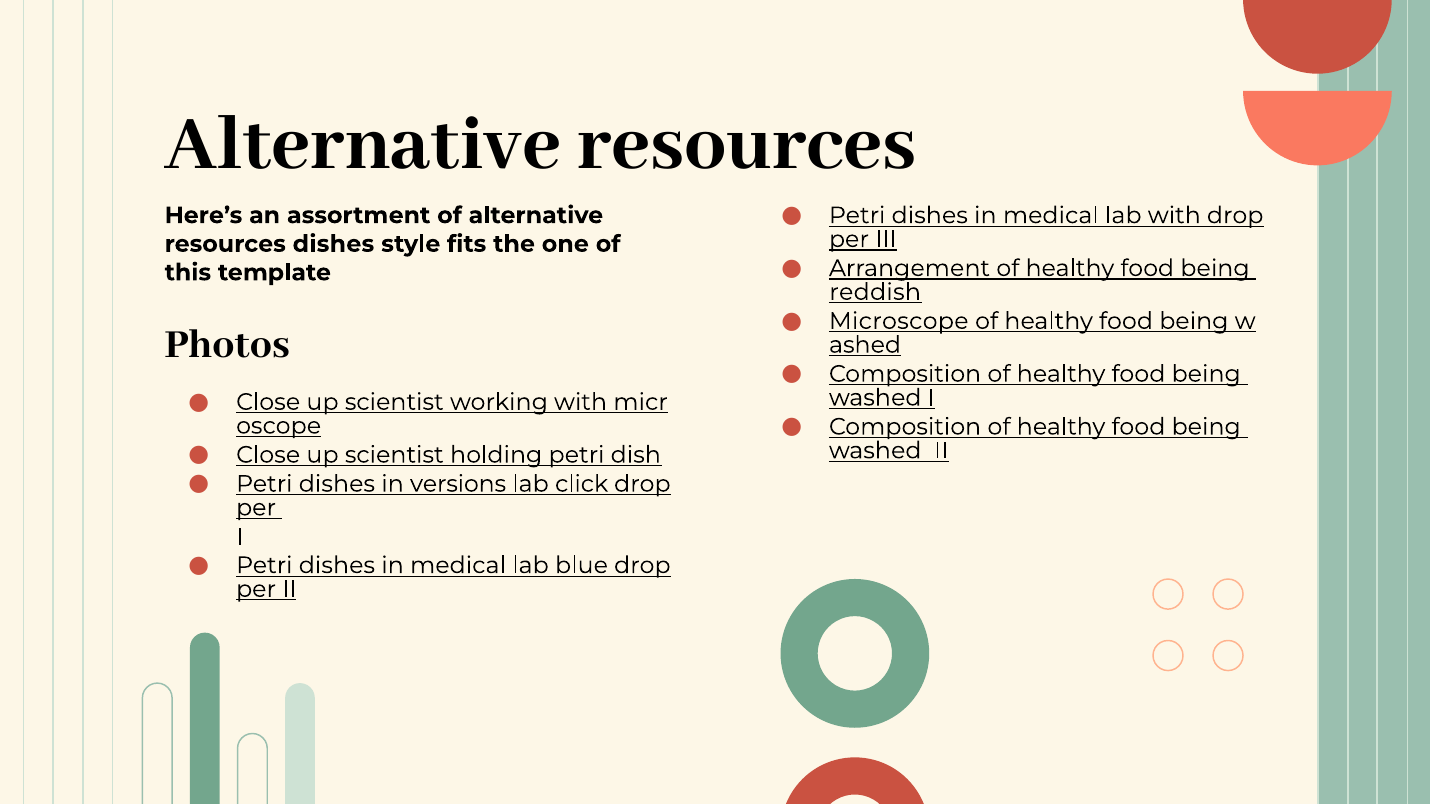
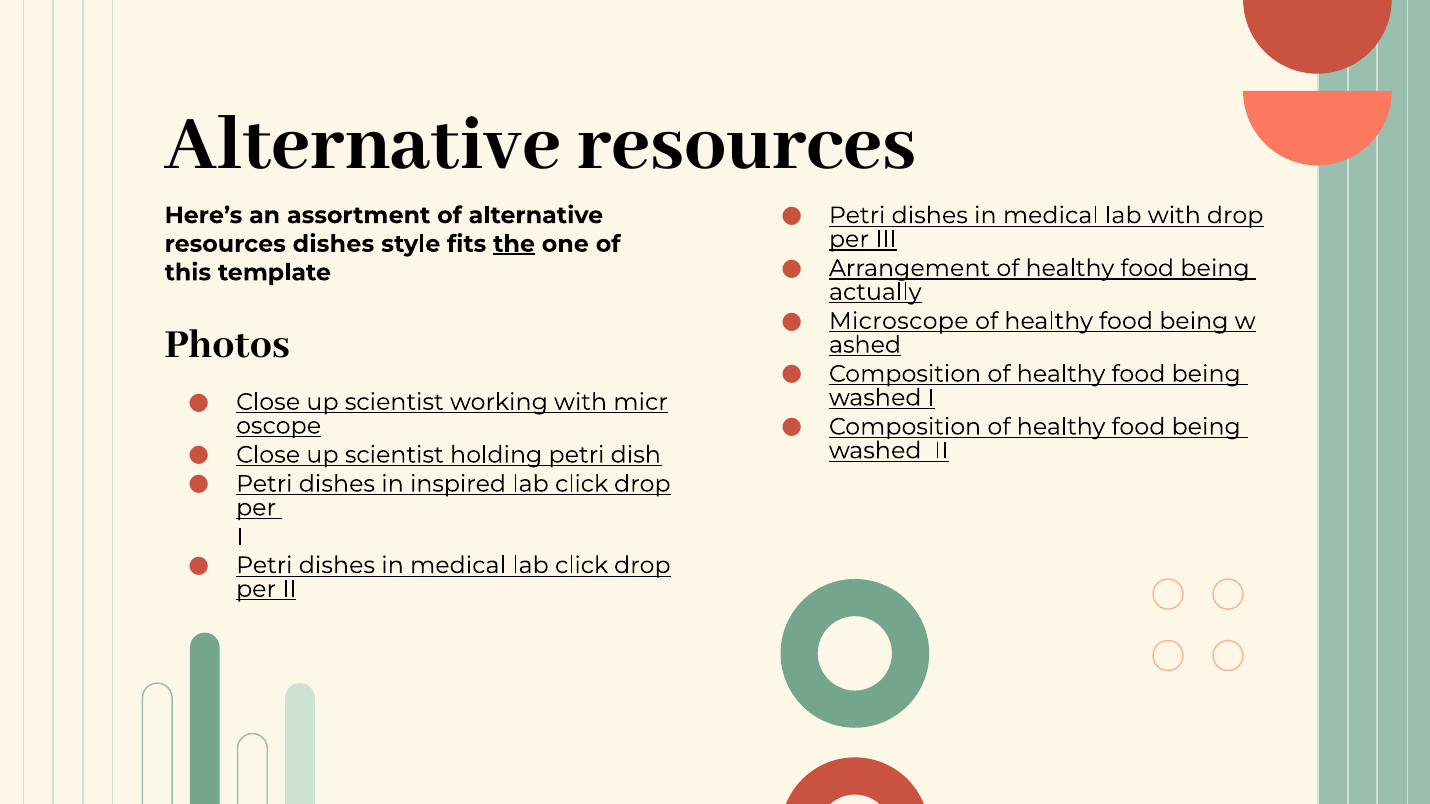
the underline: none -> present
reddish: reddish -> actually
versions: versions -> inspired
medical lab blue: blue -> click
